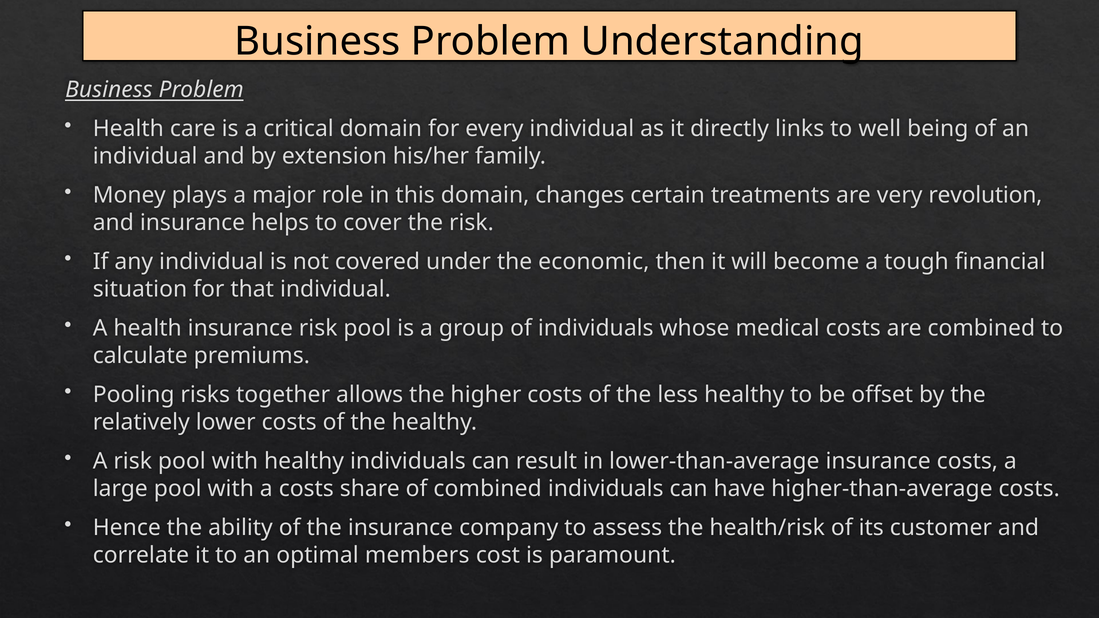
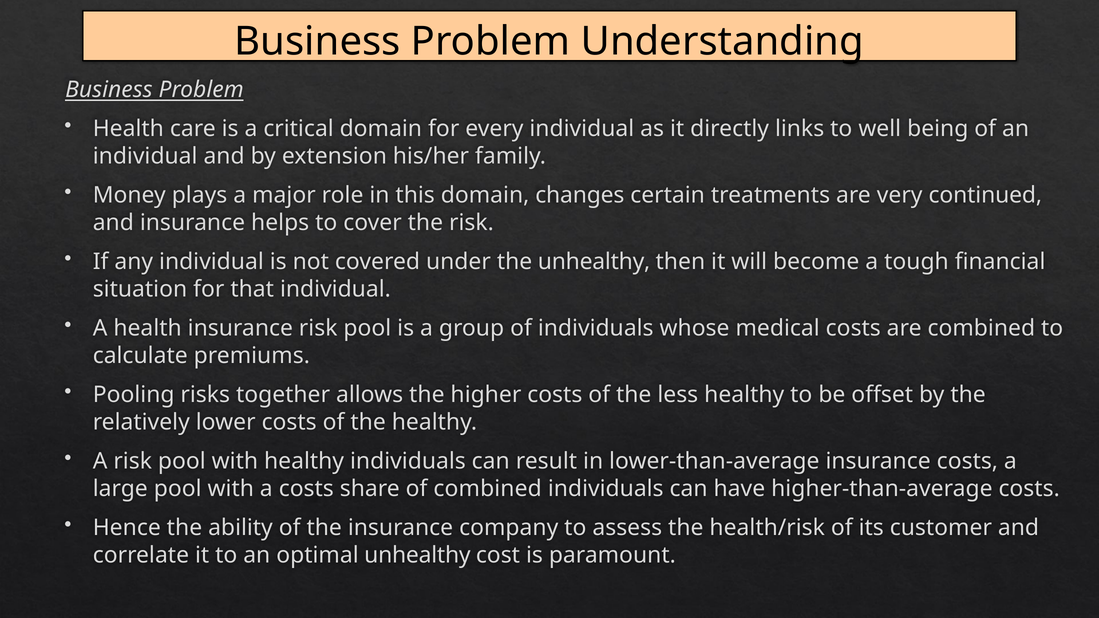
revolution: revolution -> continued
the economic: economic -> unhealthy
optimal members: members -> unhealthy
